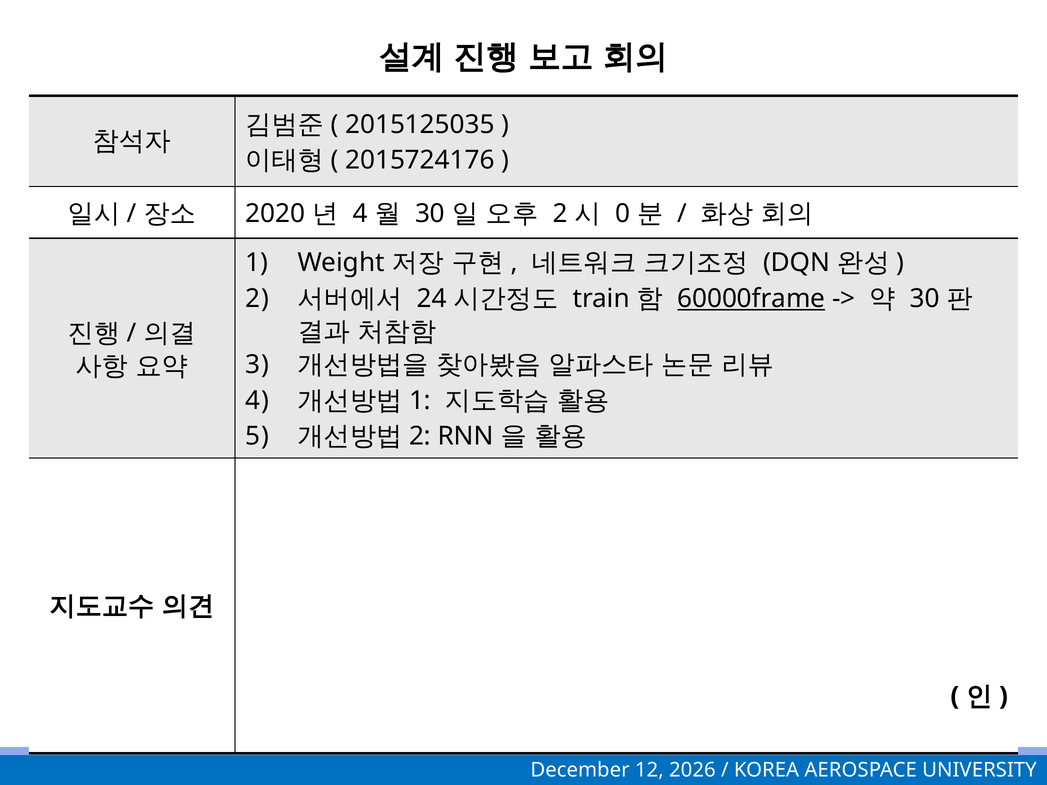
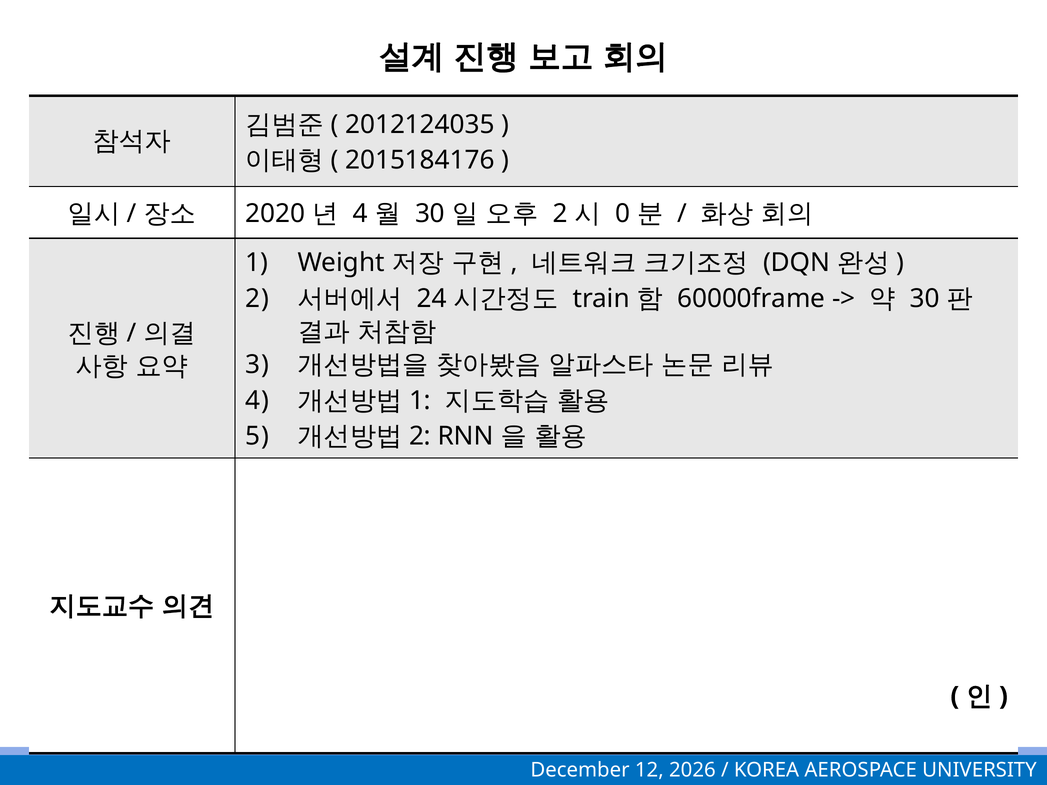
2015125035: 2015125035 -> 2012124035
2015724176: 2015724176 -> 2015184176
60000frame underline: present -> none
